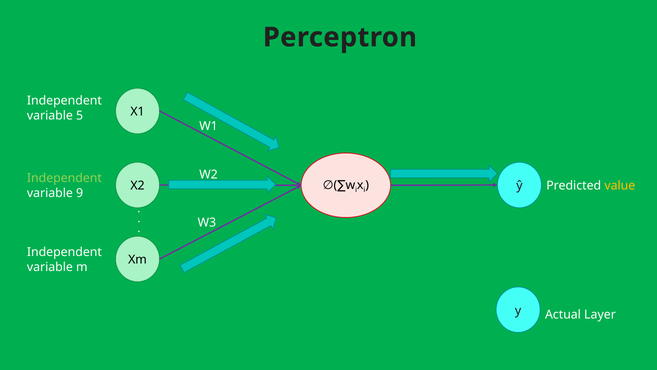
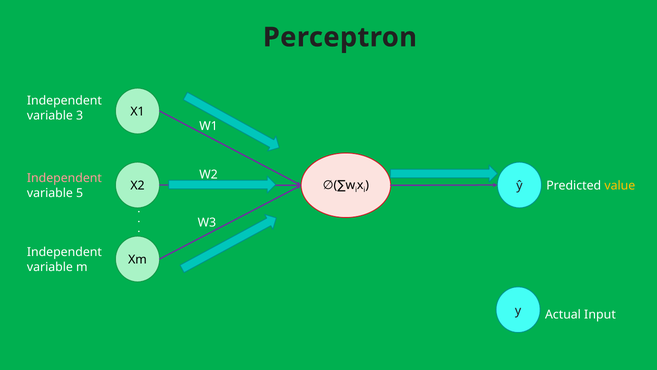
5: 5 -> 3
Independent at (64, 178) colour: light green -> pink
9: 9 -> 5
Layer: Layer -> Input
